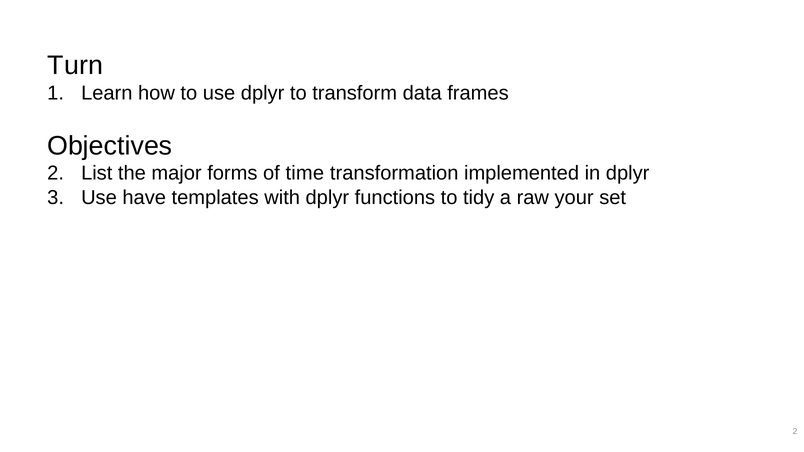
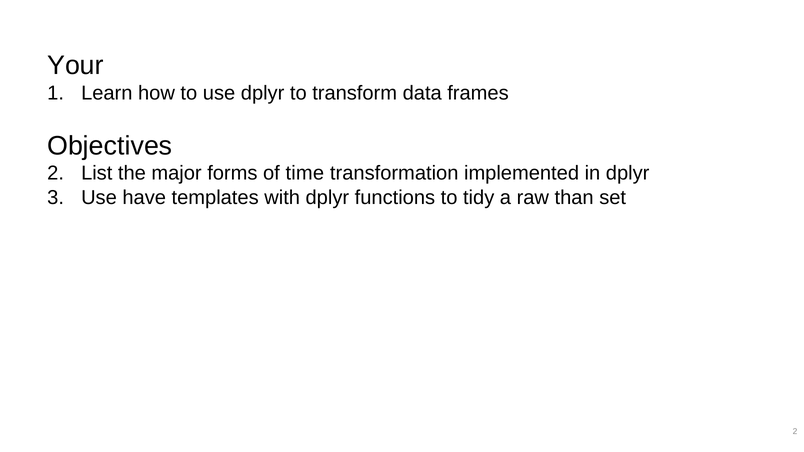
Turn: Turn -> Your
your: your -> than
